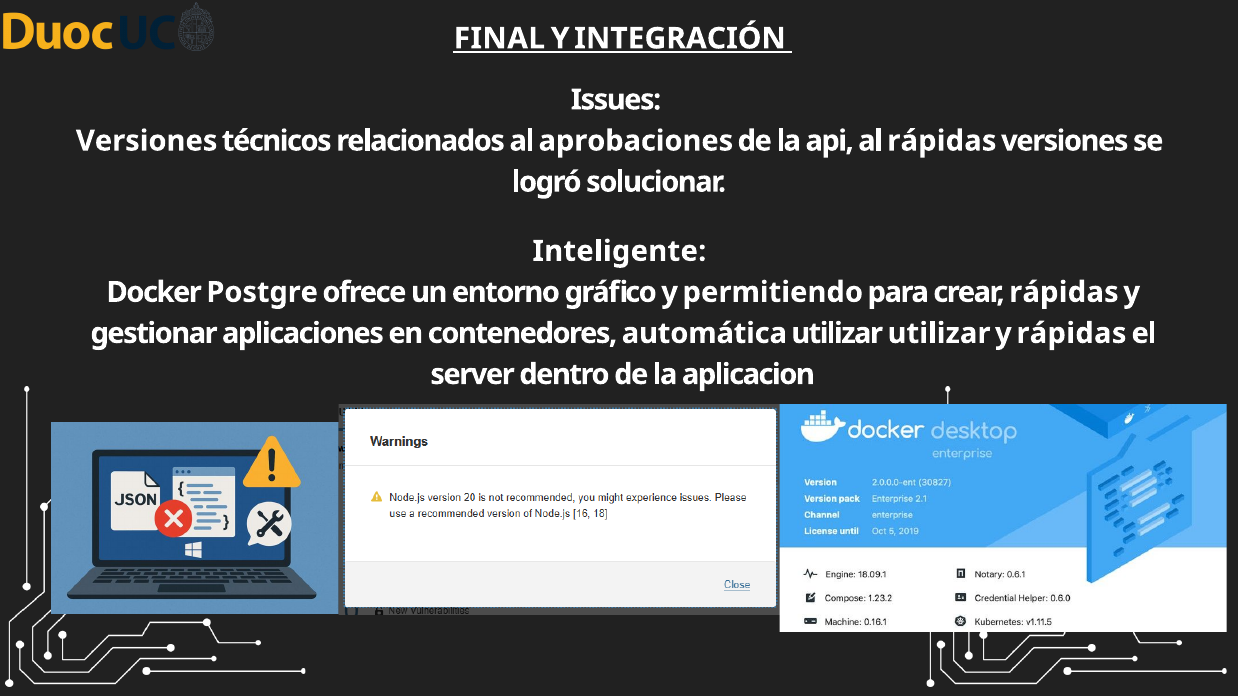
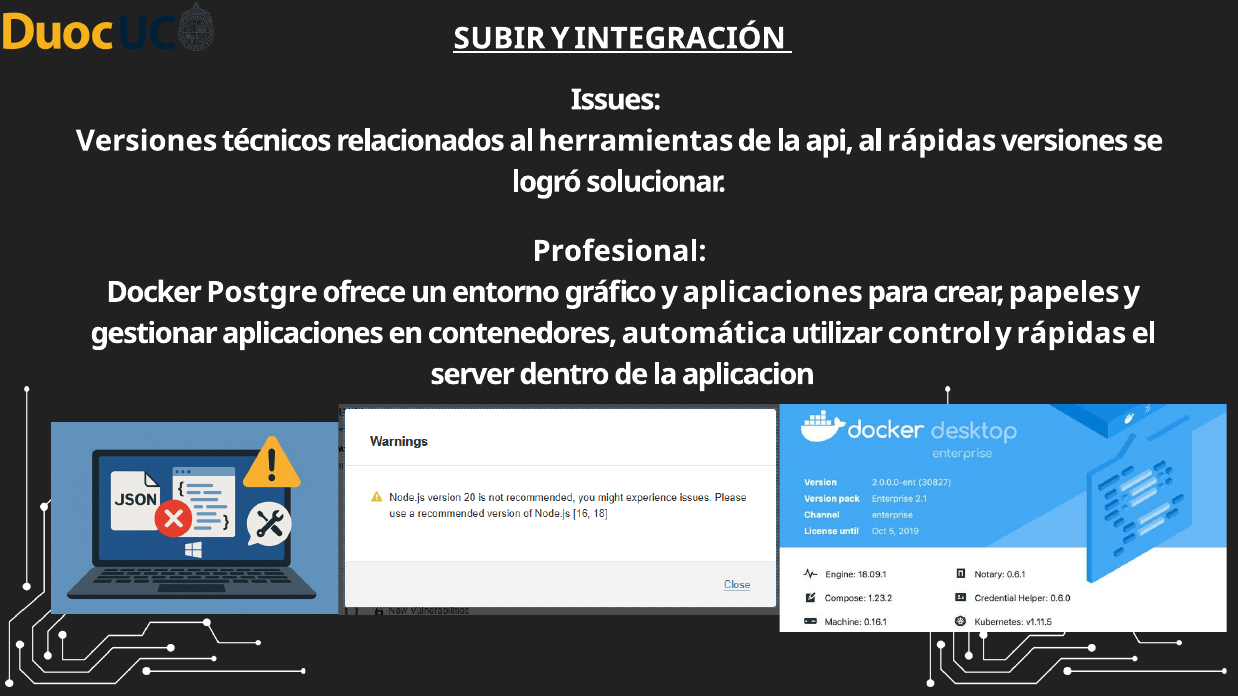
FINAL: FINAL -> SUBIR
aprobaciones: aprobaciones -> herramientas
Inteligente: Inteligente -> Profesional
y permitiendo: permitiendo -> aplicaciones
crear rápidas: rápidas -> papeles
utilizar utilizar: utilizar -> control
